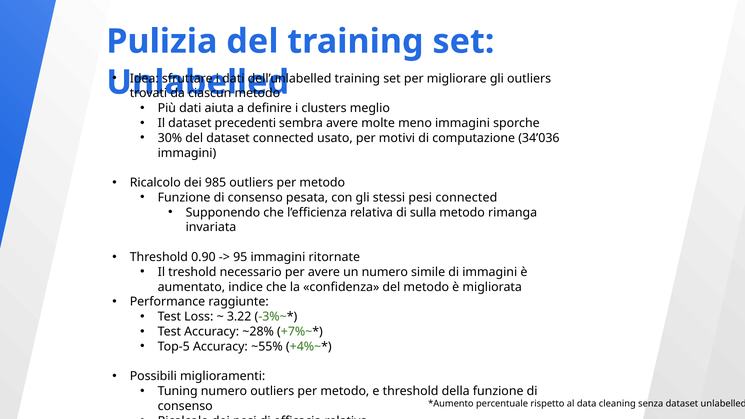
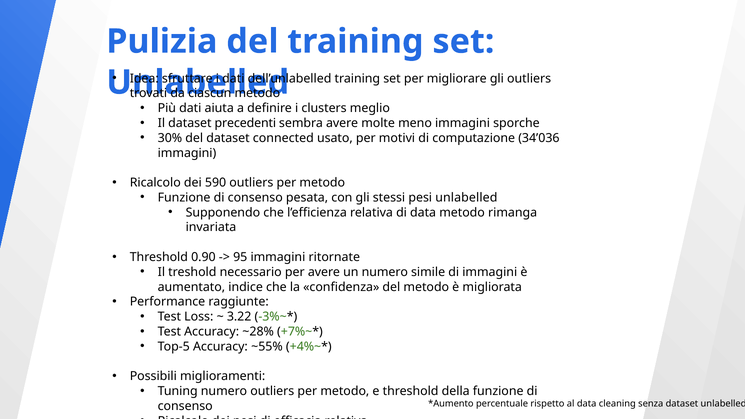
985: 985 -> 590
pesi connected: connected -> unlabelled
di sulla: sulla -> data
